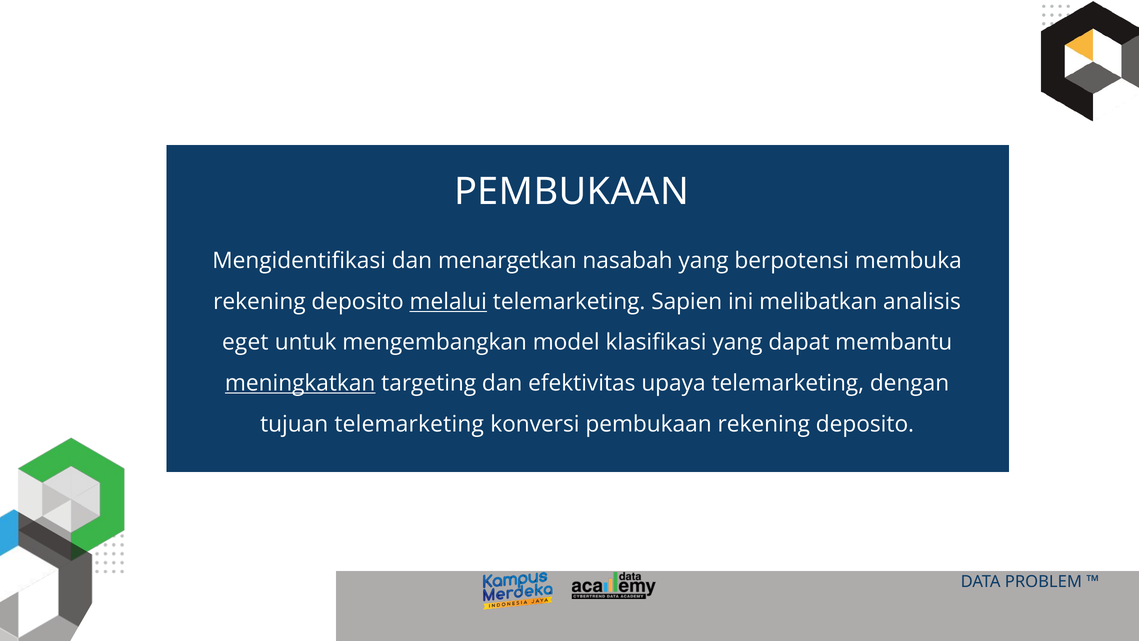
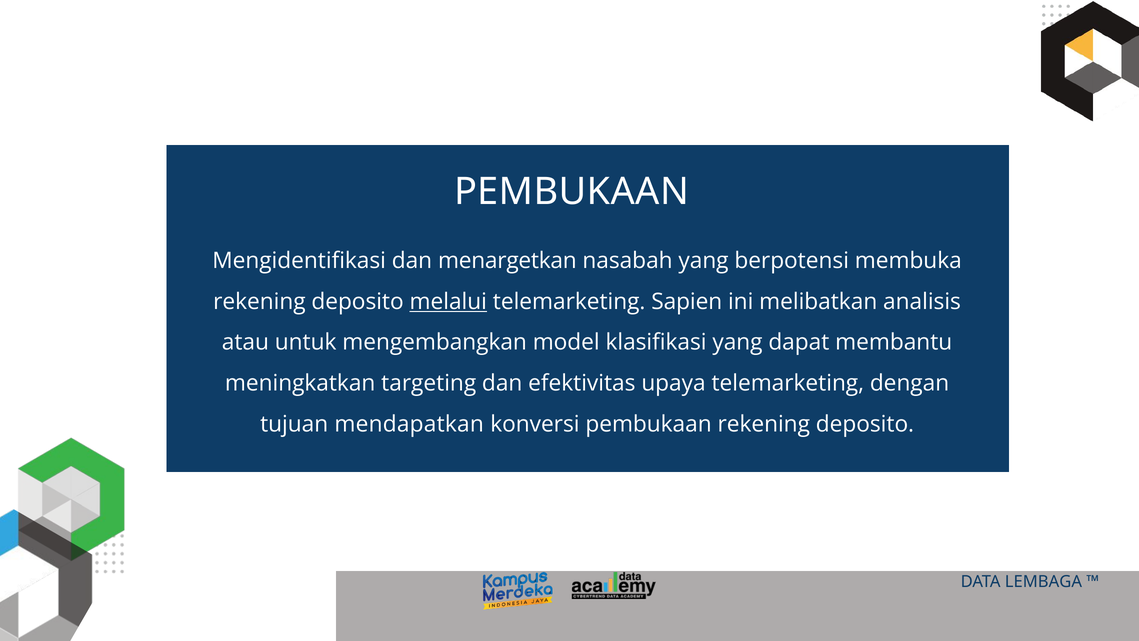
eget: eget -> atau
meningkatkan underline: present -> none
tujuan telemarketing: telemarketing -> mendapatkan
PROBLEM: PROBLEM -> LEMBAGA
